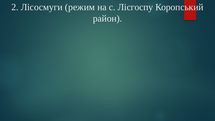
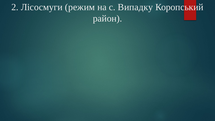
Лісгоспу: Лісгоспу -> Випадку
